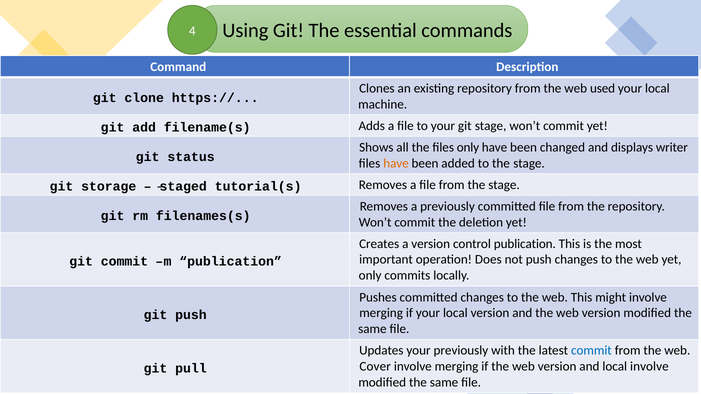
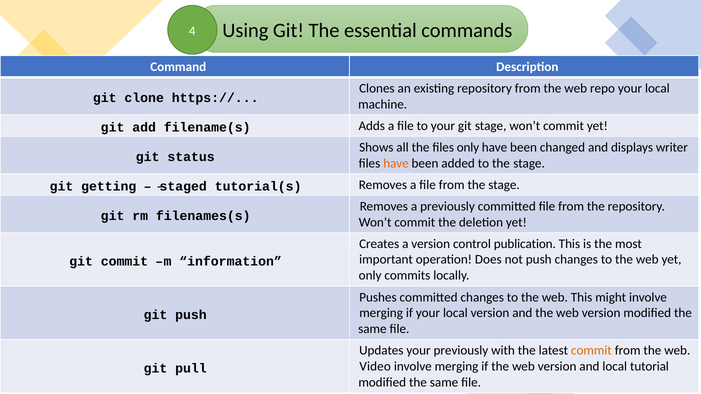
used: used -> repo
storage: storage -> getting
m publication: publication -> information
commit at (591, 351) colour: blue -> orange
Cover: Cover -> Video
local involve: involve -> tutorial
